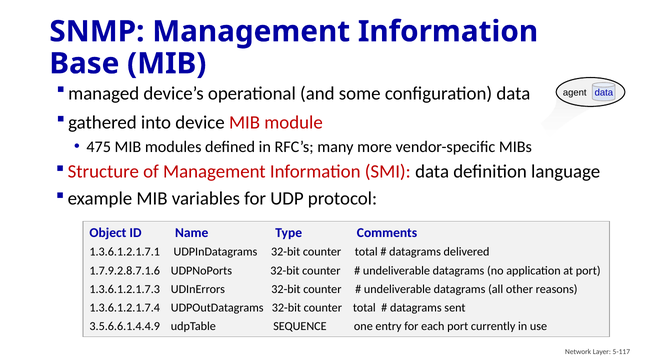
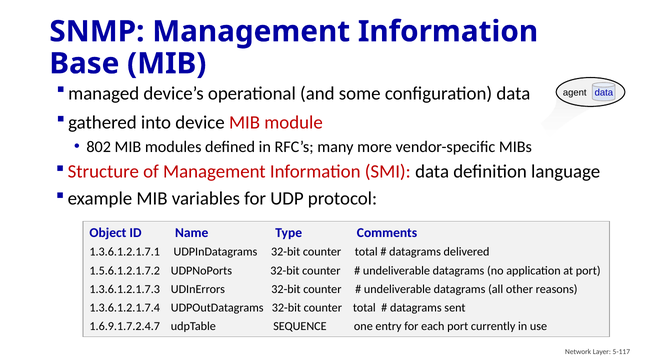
475: 475 -> 802
1.7.9.2.8.7.1.6: 1.7.9.2.8.7.1.6 -> 1.5.6.1.2.1.7.2
3.5.6.6.1.4.4.9: 3.5.6.6.1.4.4.9 -> 1.6.9.1.7.2.4.7
